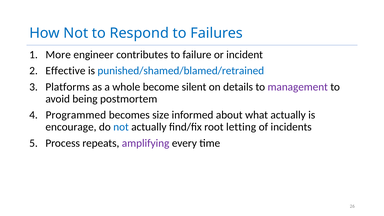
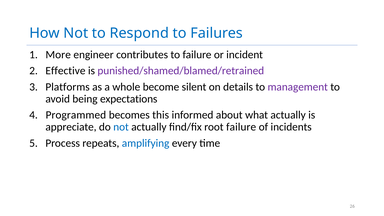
punished/shamed/blamed/retrained colour: blue -> purple
postmortem: postmortem -> expectations
size: size -> this
encourage: encourage -> appreciate
root letting: letting -> failure
amplifying colour: purple -> blue
